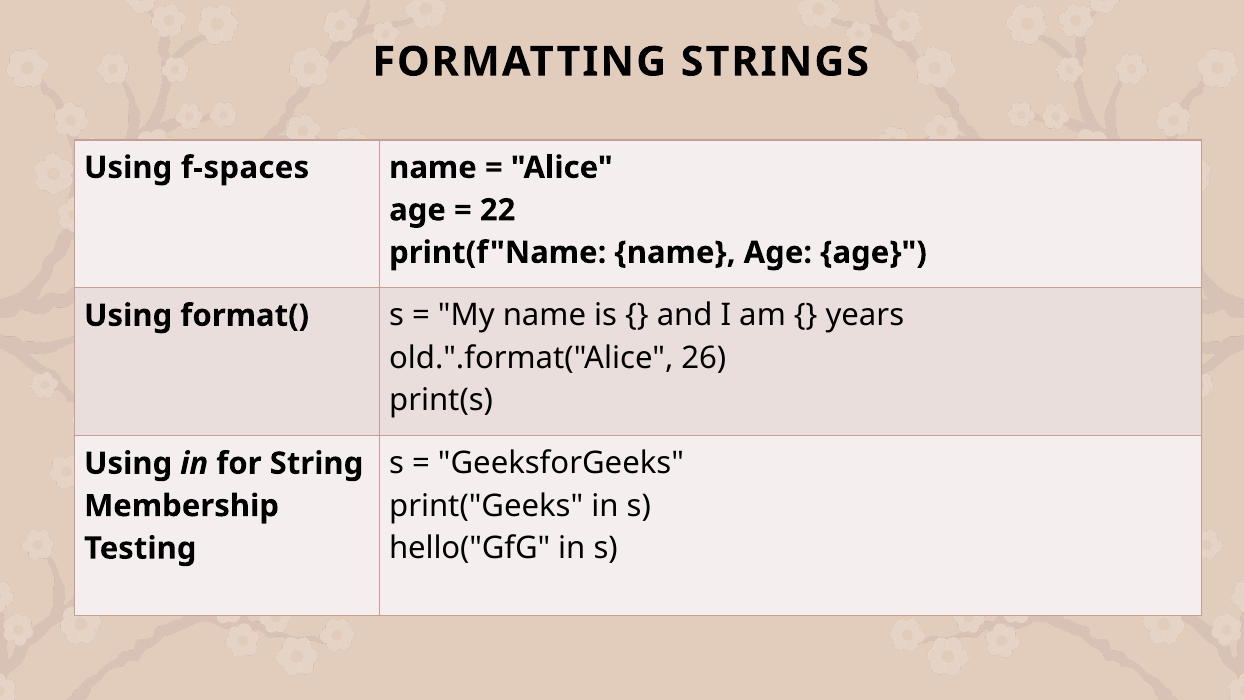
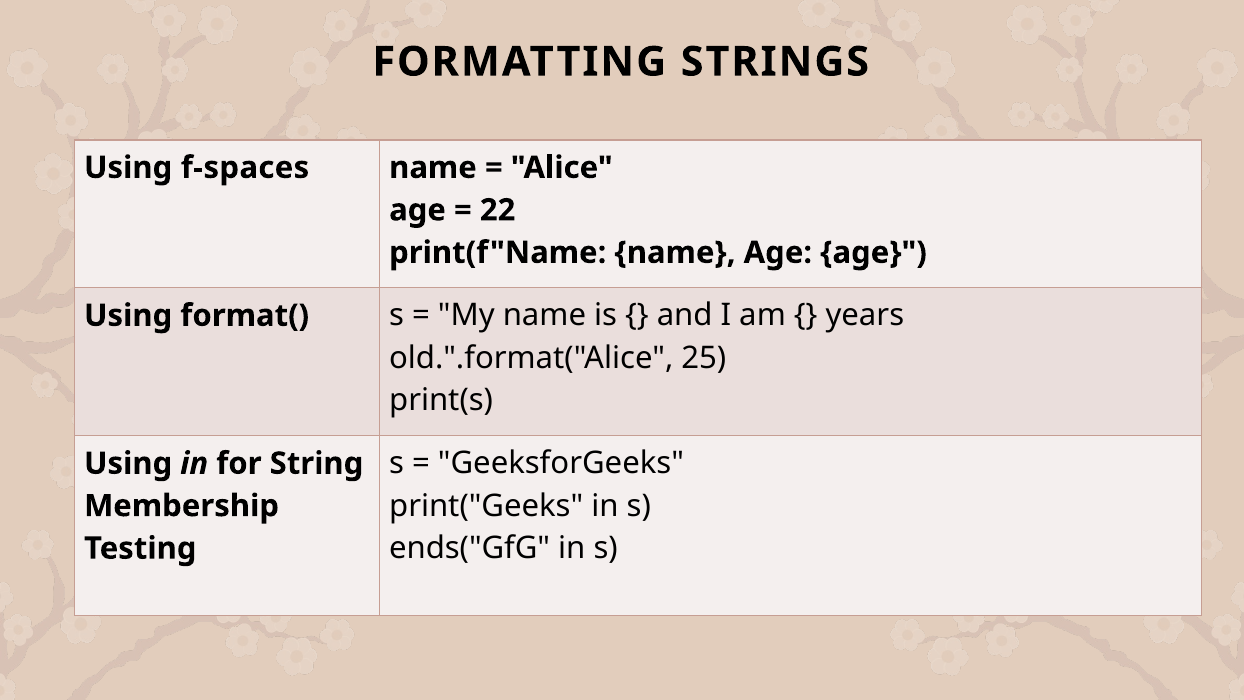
26: 26 -> 25
hello("GfG: hello("GfG -> ends("GfG
